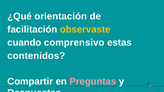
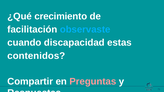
orientación: orientación -> crecimiento
observaste colour: yellow -> light blue
comprensivo: comprensivo -> discapacidad
